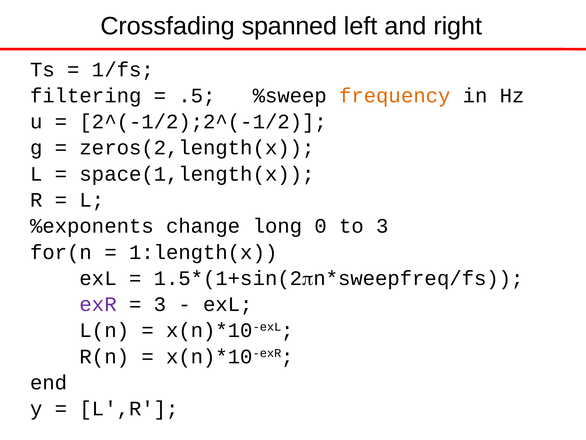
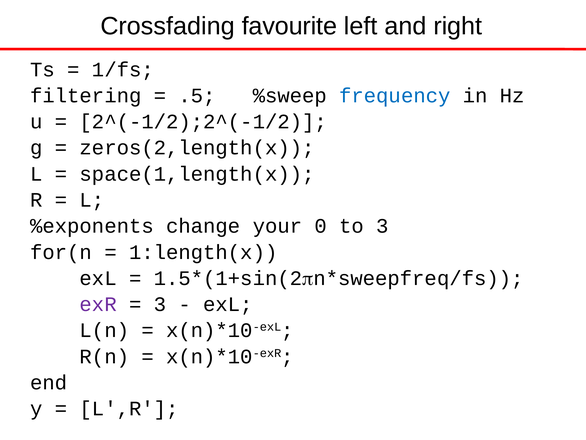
spanned: spanned -> favourite
frequency colour: orange -> blue
long: long -> your
